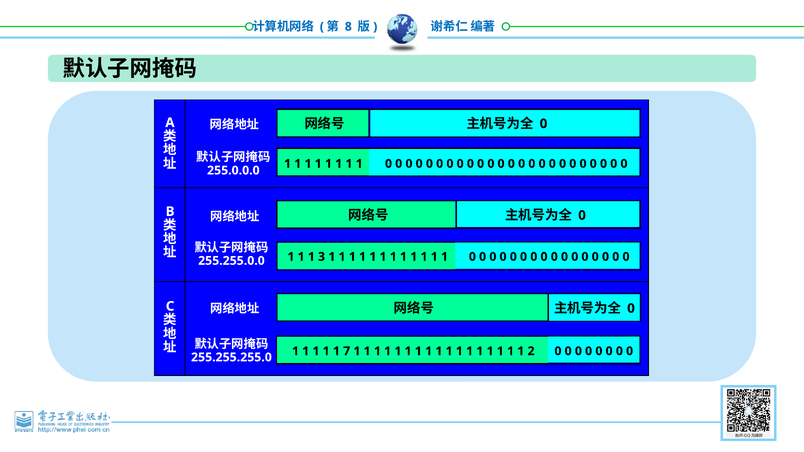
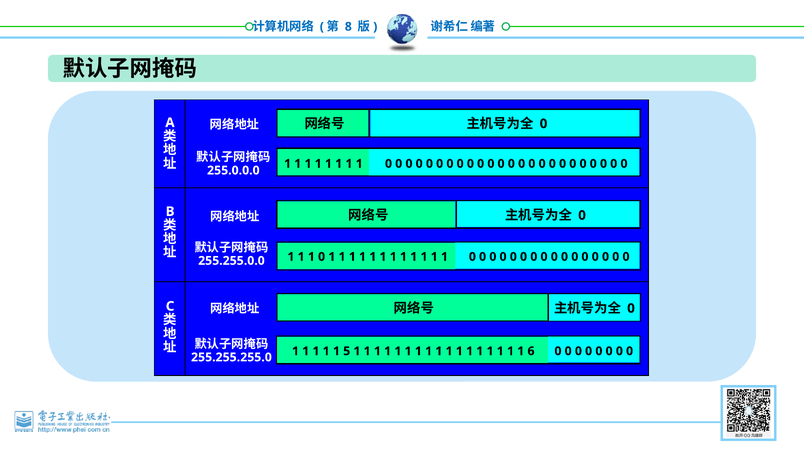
3 at (322, 257): 3 -> 0
7: 7 -> 5
2: 2 -> 6
